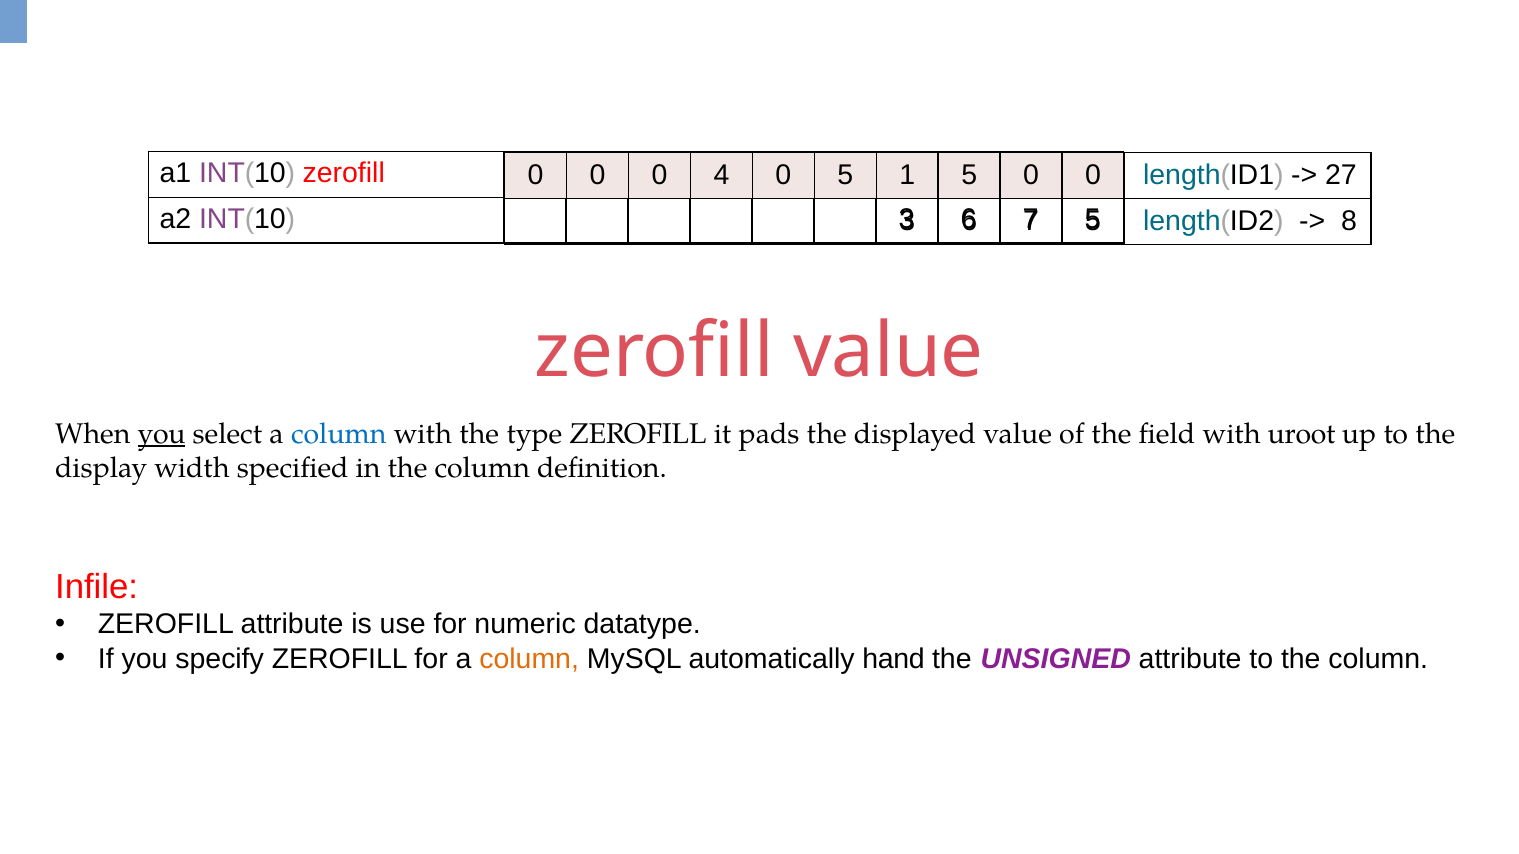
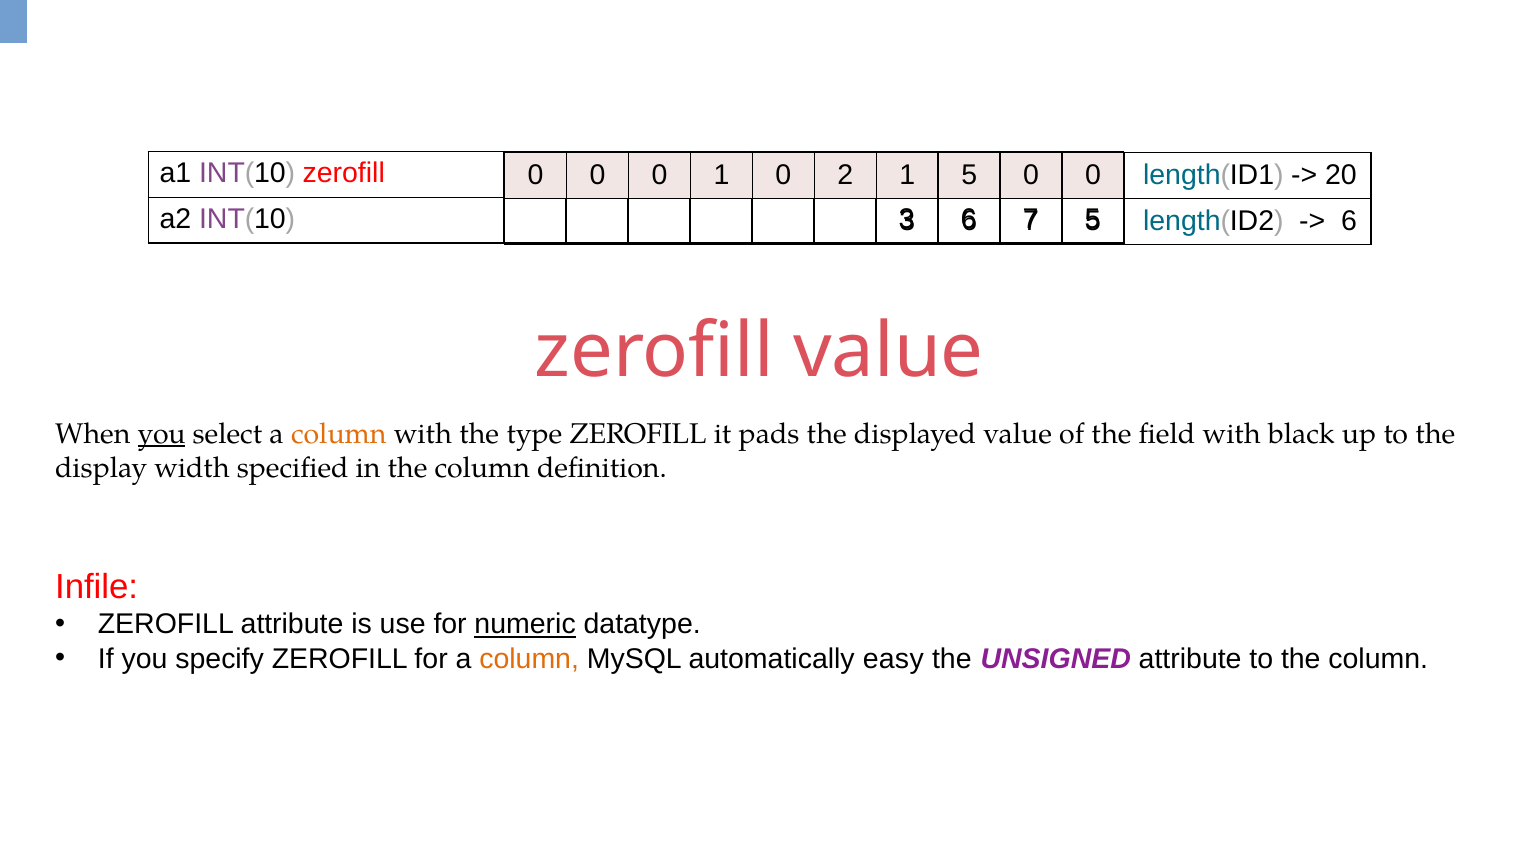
0 4: 4 -> 1
0 5: 5 -> 2
27: 27 -> 20
8 at (1349, 221): 8 -> 6
column at (339, 434) colour: blue -> orange
uroot: uroot -> black
numeric underline: none -> present
hand: hand -> easy
